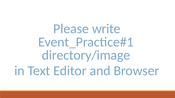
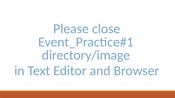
write: write -> close
